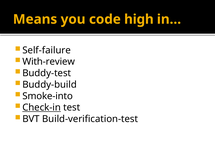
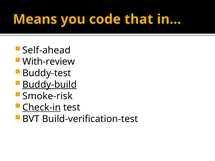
high: high -> that
Self-failure: Self-failure -> Self-ahead
Buddy-build underline: none -> present
Smoke-into: Smoke-into -> Smoke-risk
